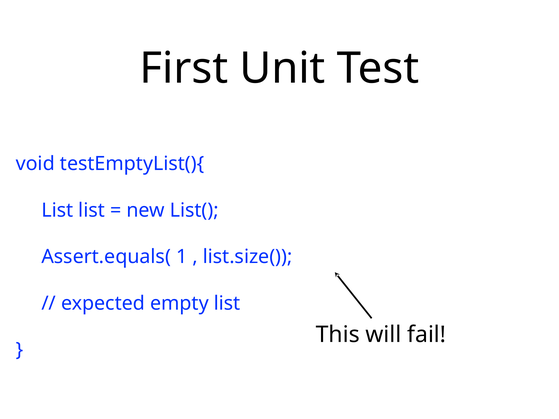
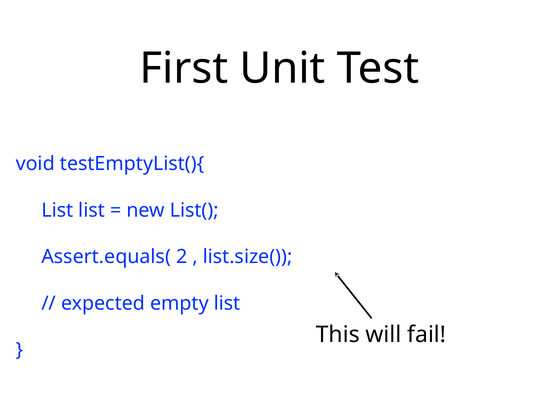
1: 1 -> 2
